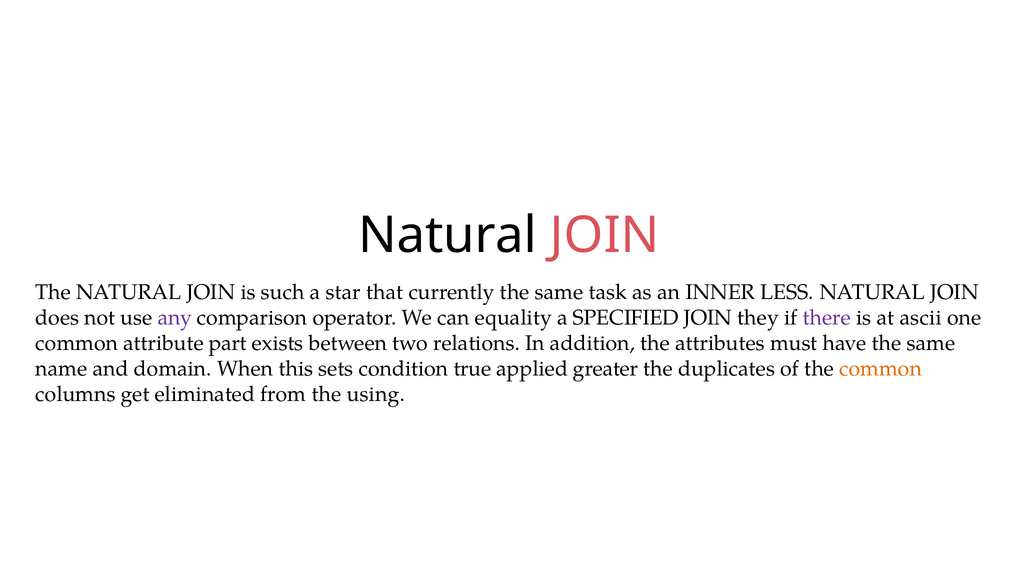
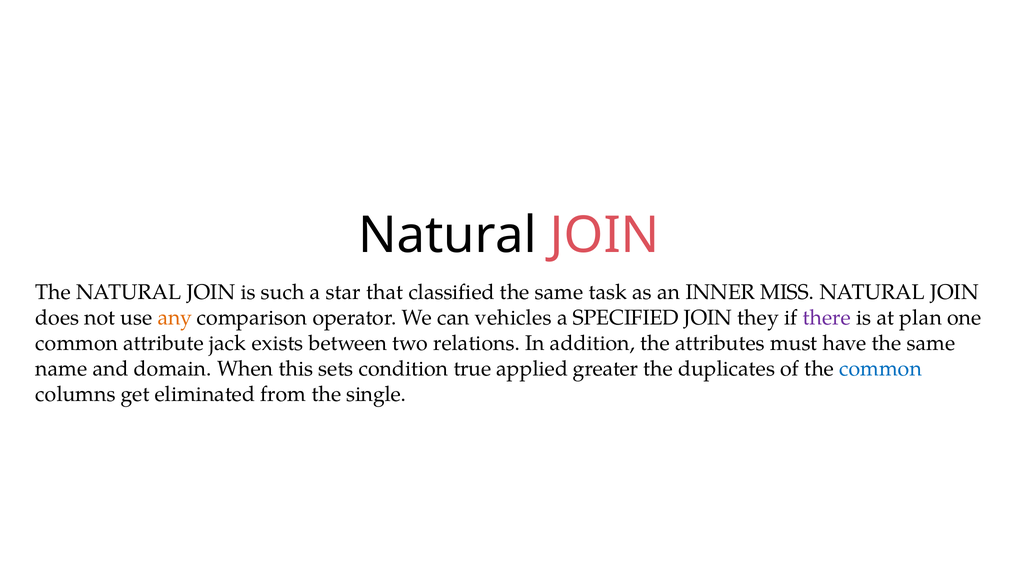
currently: currently -> classified
LESS: LESS -> MISS
any colour: purple -> orange
equality: equality -> vehicles
ascii: ascii -> plan
part: part -> jack
common at (881, 369) colour: orange -> blue
using: using -> single
